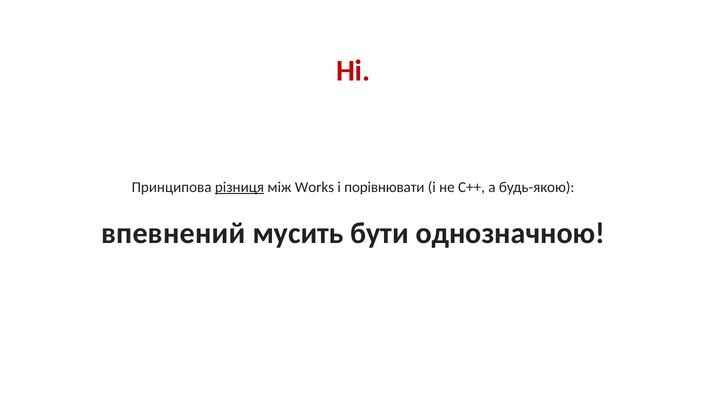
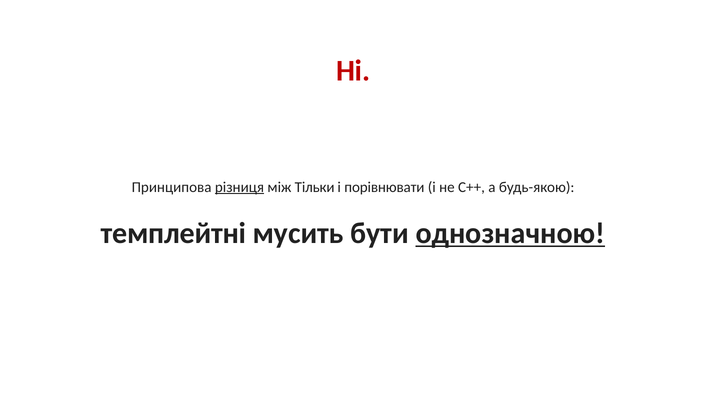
Works: Works -> Тільки
впевнений: впевнений -> темплейтні
однозначною underline: none -> present
